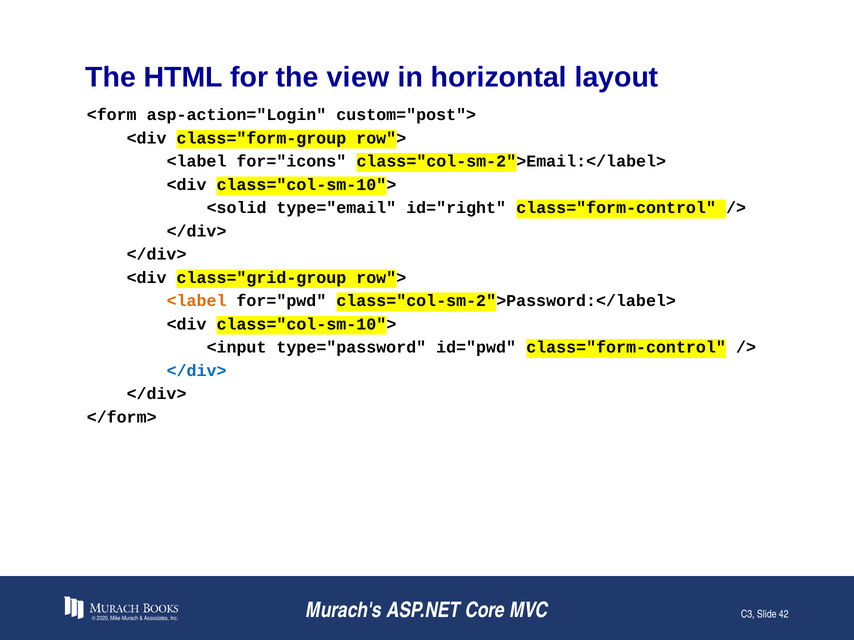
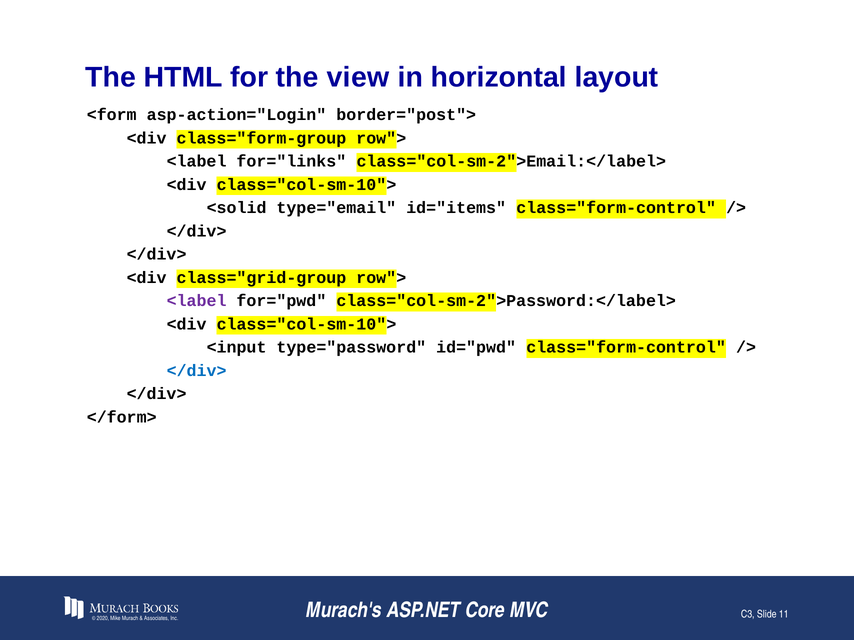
custom="post">: custom="post"> -> border="post">
for="icons: for="icons -> for="links
id="right: id="right -> id="items
<label at (197, 301) colour: orange -> purple
42: 42 -> 11
